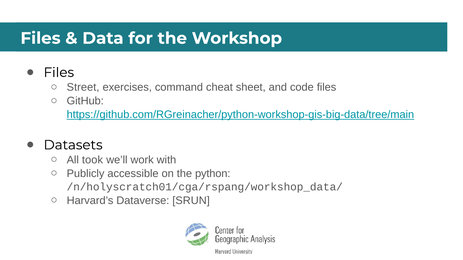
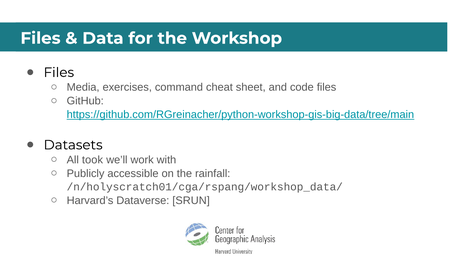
Street: Street -> Media
python: python -> rainfall
